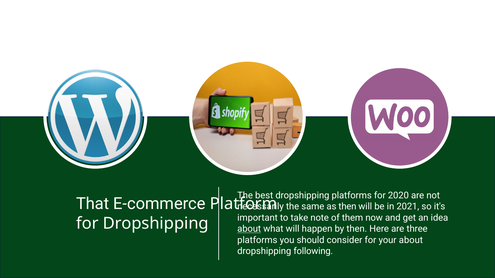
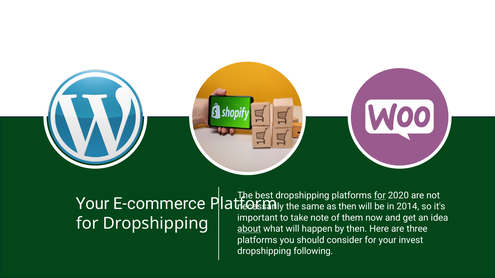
for at (380, 196) underline: none -> present
That at (93, 204): That -> Your
2021: 2021 -> 2014
your about: about -> invest
